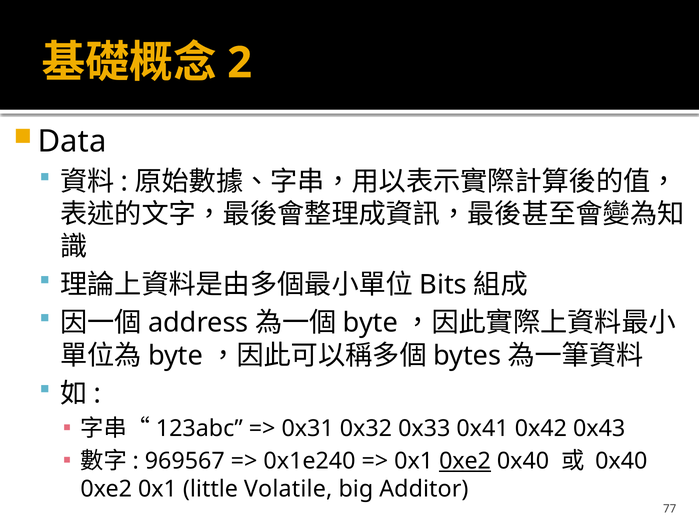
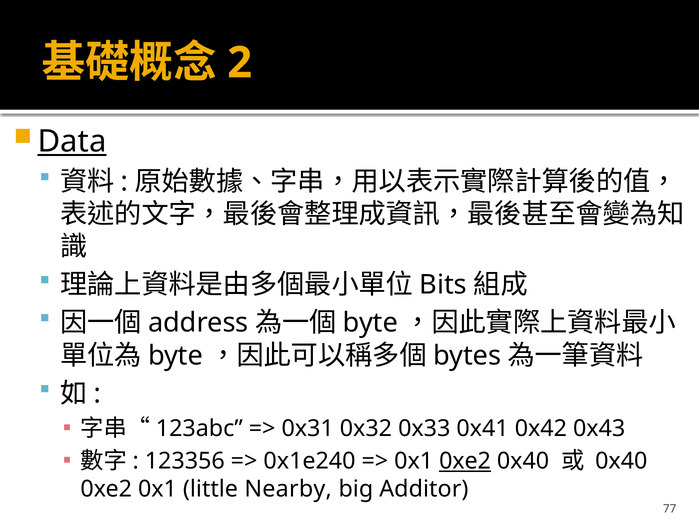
Data underline: none -> present
969567: 969567 -> 123356
Volatile: Volatile -> Nearby
